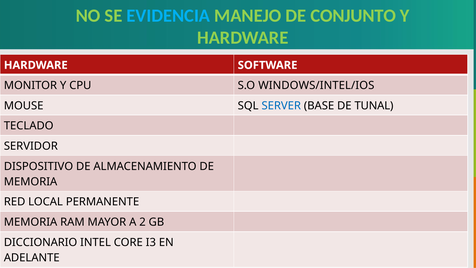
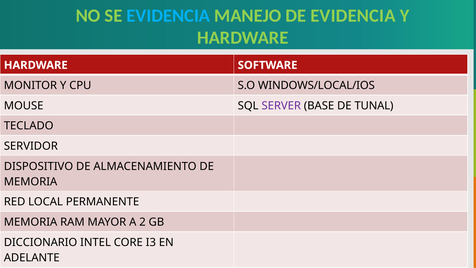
DE CONJUNTO: CONJUNTO -> EVIDENCIA
WINDOWS/INTEL/IOS: WINDOWS/INTEL/IOS -> WINDOWS/LOCAL/IOS
SERVER colour: blue -> purple
